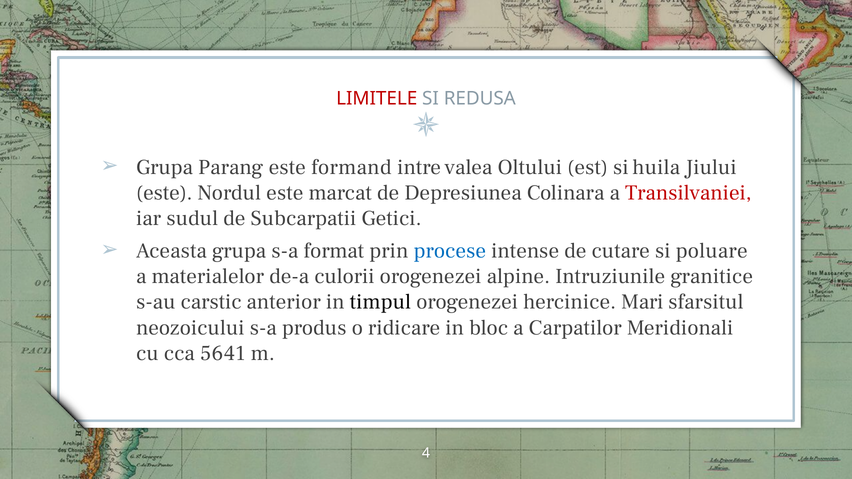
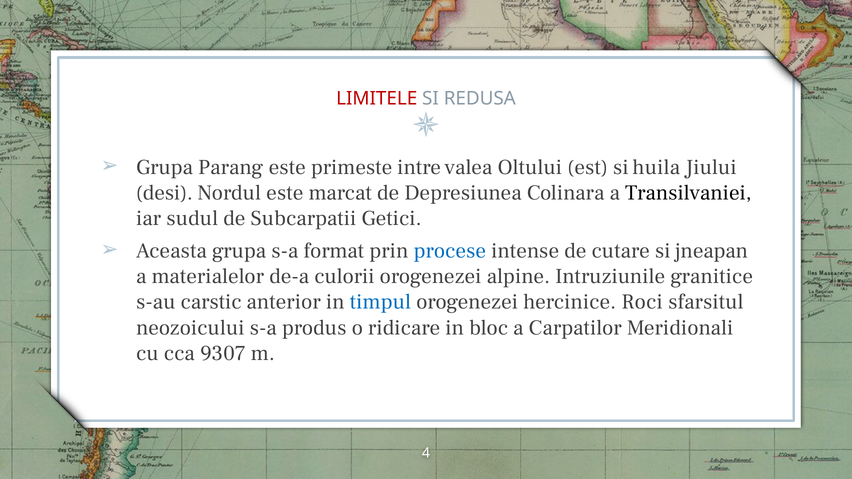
formand: formand -> primeste
este at (164, 193): este -> desi
Transilvaniei colour: red -> black
poluare: poluare -> jneapan
timpul colour: black -> blue
Mari: Mari -> Roci
5641: 5641 -> 9307
